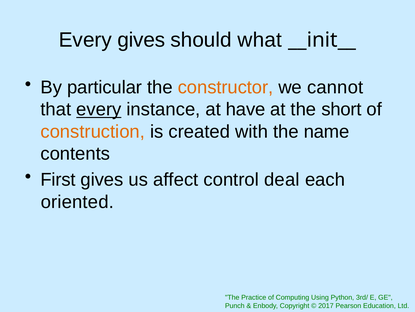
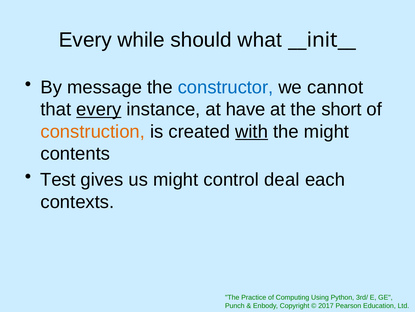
Every gives: gives -> while
particular: particular -> message
constructor colour: orange -> blue
with underline: none -> present
the name: name -> might
First: First -> Test
us affect: affect -> might
oriented: oriented -> contexts
